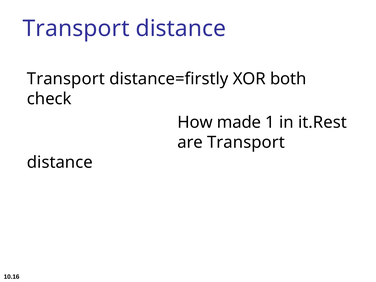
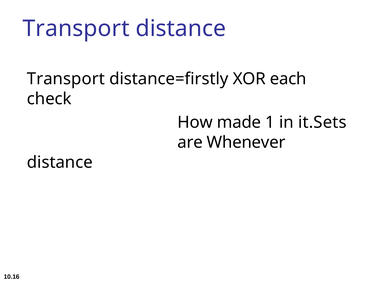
both: both -> each
it.Rest: it.Rest -> it.Sets
are Transport: Transport -> Whenever
